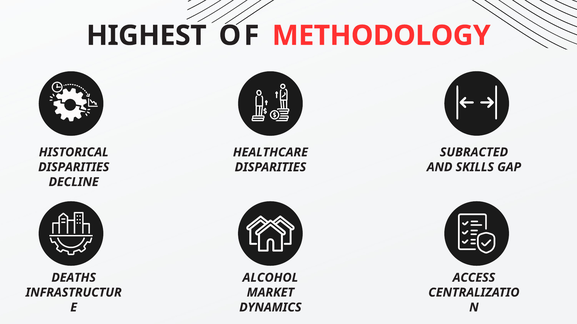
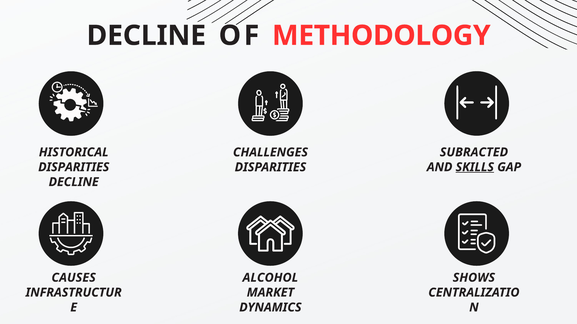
HIGHEST at (146, 36): HIGHEST -> DECLINE
HEALTHCARE: HEALTHCARE -> CHALLENGES
SKILLS underline: none -> present
DEATHS: DEATHS -> CAUSES
ACCESS: ACCESS -> SHOWS
